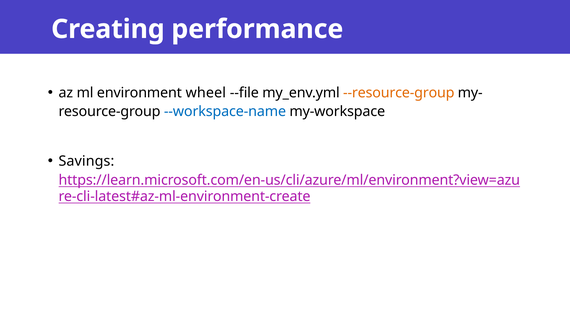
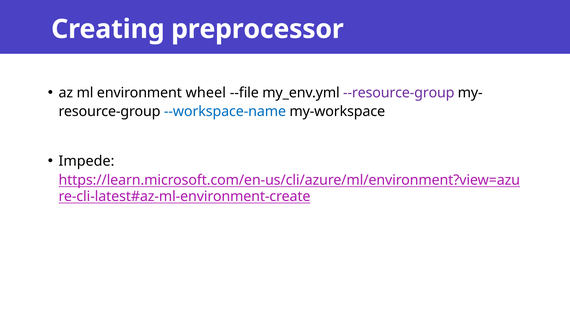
performance: performance -> preprocessor
--resource-group colour: orange -> purple
Savings: Savings -> Impede
